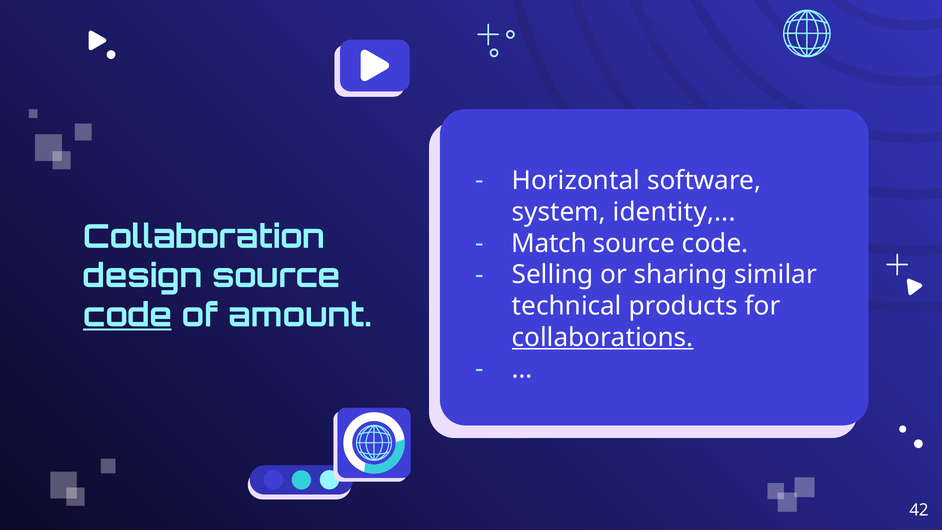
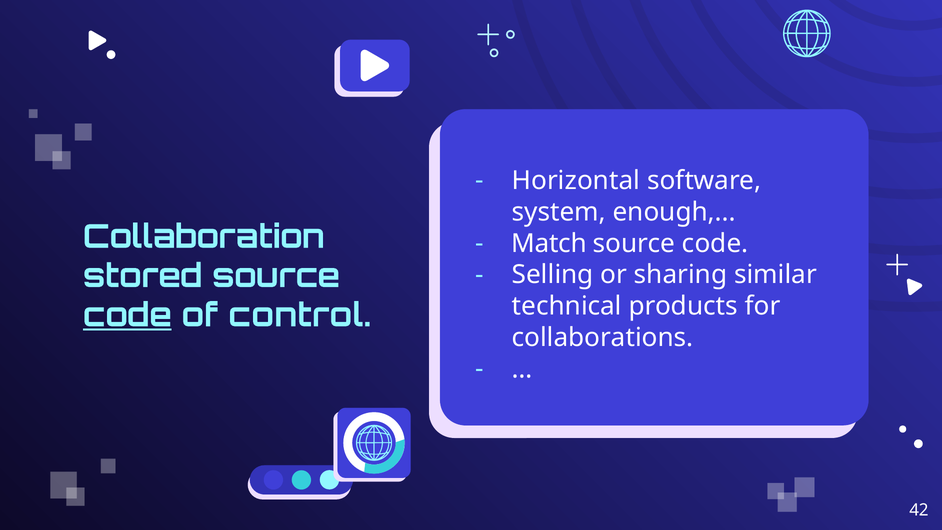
identity: identity -> enough
design: design -> stored
amount: amount -> control
collaborations underline: present -> none
